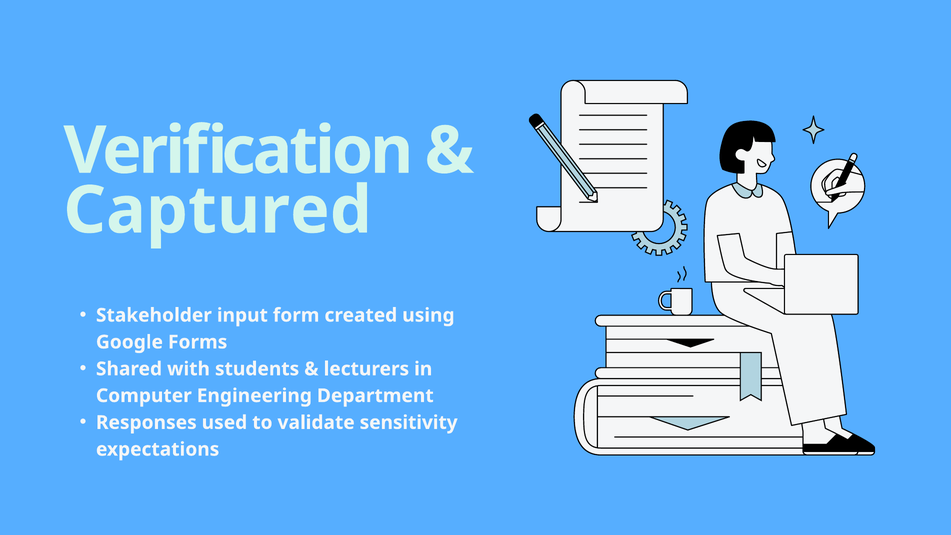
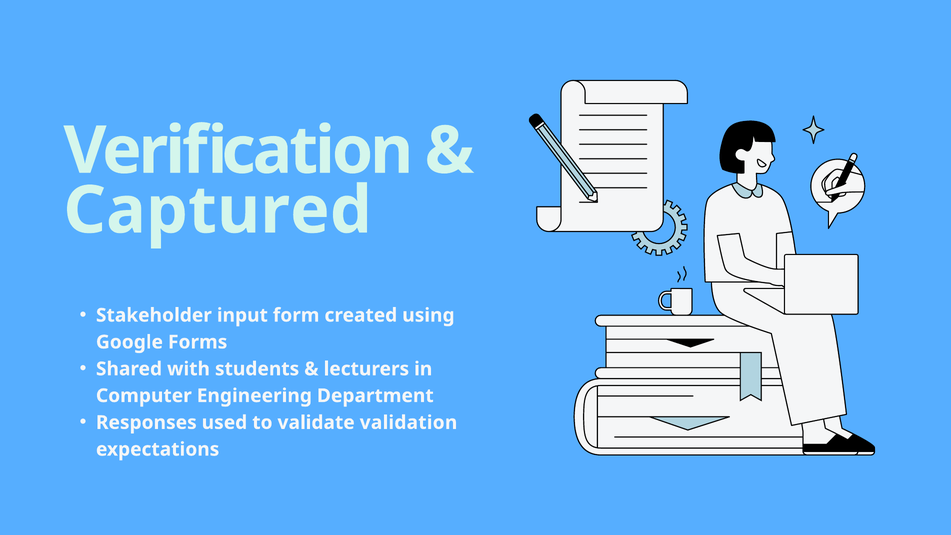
sensitivity: sensitivity -> validation
